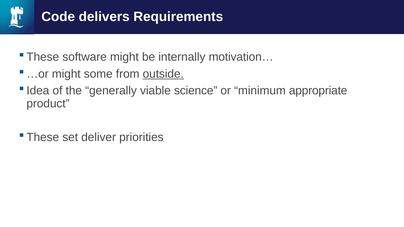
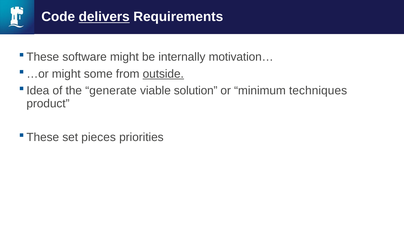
delivers underline: none -> present
generally: generally -> generate
science: science -> solution
appropriate: appropriate -> techniques
deliver: deliver -> pieces
